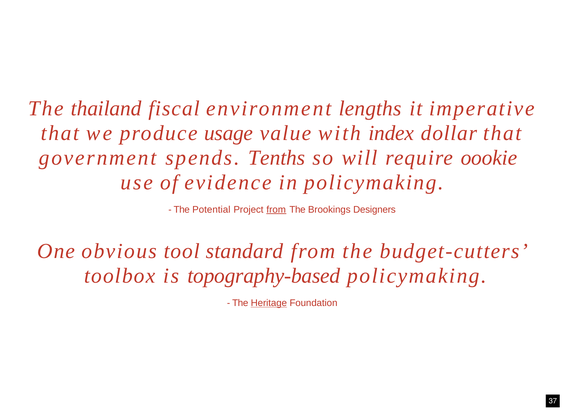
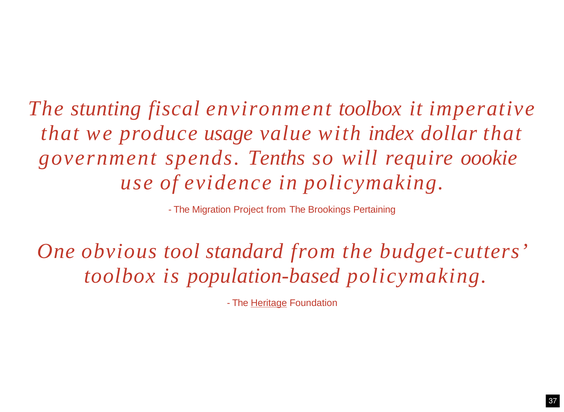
thailand: thailand -> stunting
environment lengths: lengths -> toolbox
Potential: Potential -> Migration
from at (276, 209) underline: present -> none
Designers: Designers -> Pertaining
topography-based: topography-based -> population-based
